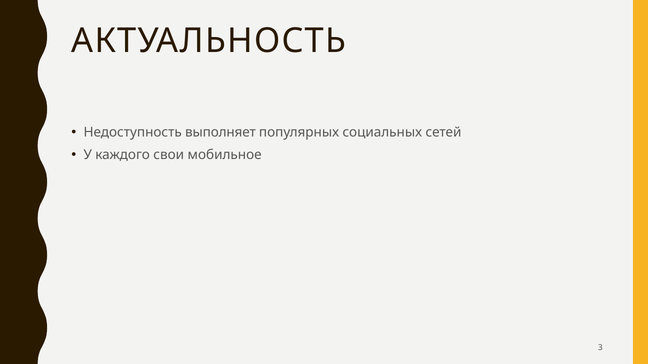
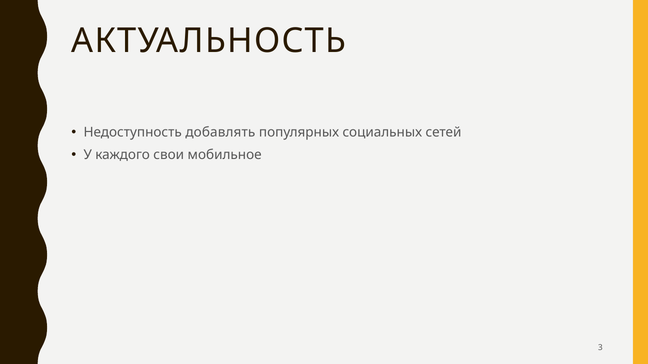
выполняет: выполняет -> добавлять
